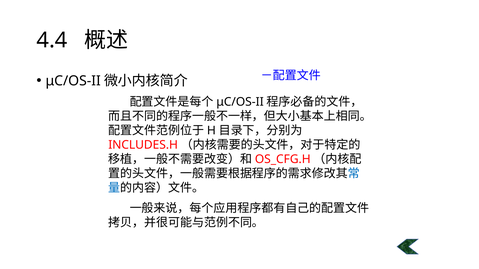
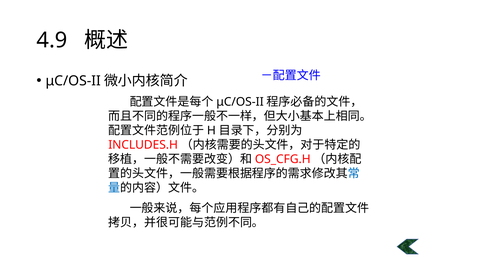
4.4: 4.4 -> 4.9
